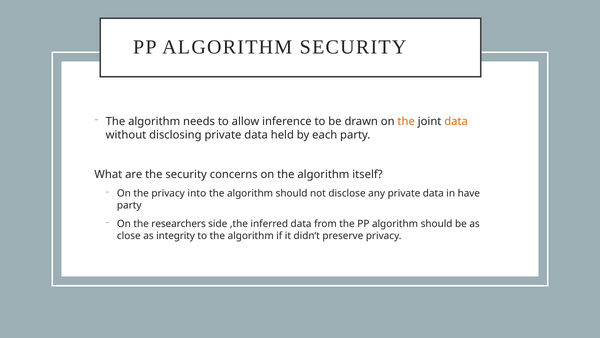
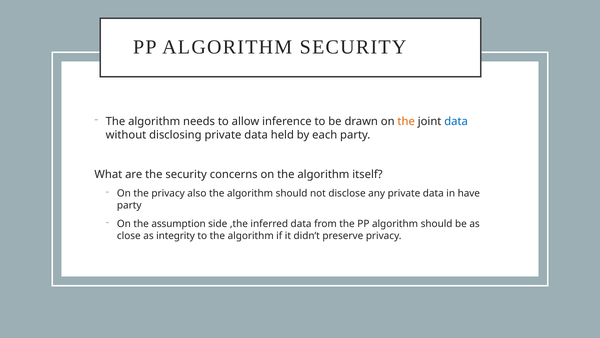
data at (456, 121) colour: orange -> blue
into: into -> also
researchers: researchers -> assumption
